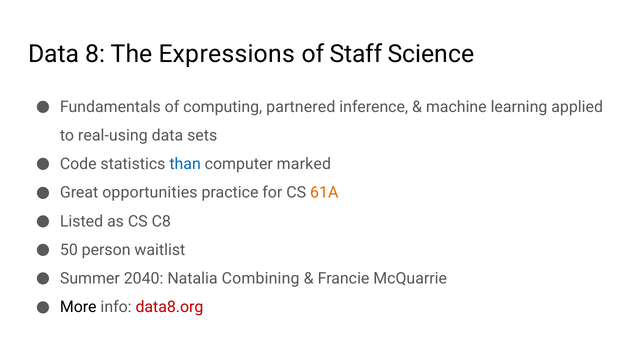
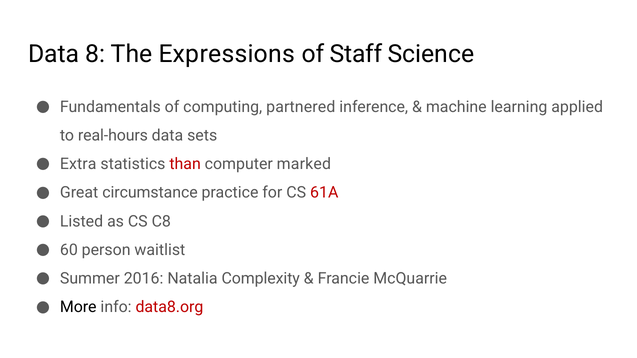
real-using: real-using -> real-hours
Code: Code -> Extra
than colour: blue -> red
opportunities: opportunities -> circumstance
61A colour: orange -> red
50: 50 -> 60
2040: 2040 -> 2016
Combining: Combining -> Complexity
